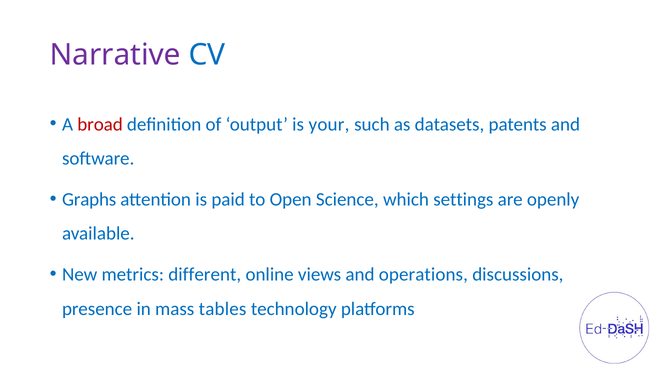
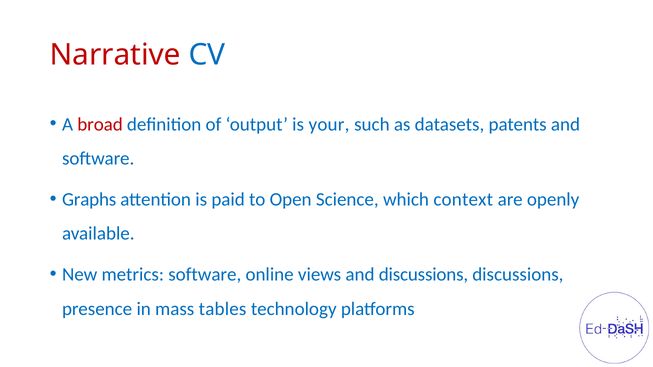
Narrative colour: purple -> red
settings: settings -> context
metrics different: different -> software
and operations: operations -> discussions
